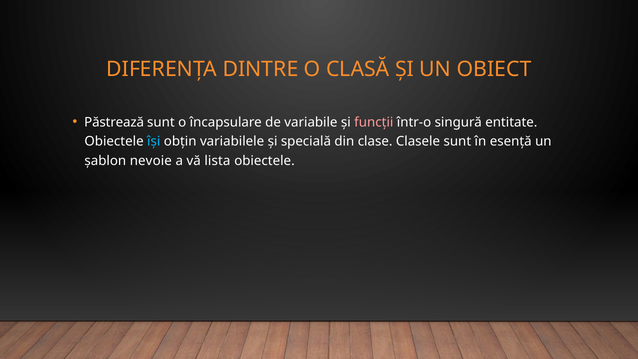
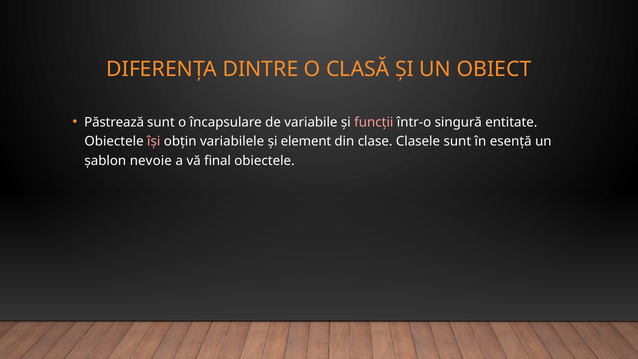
își colour: light blue -> pink
specială: specială -> element
lista: lista -> final
